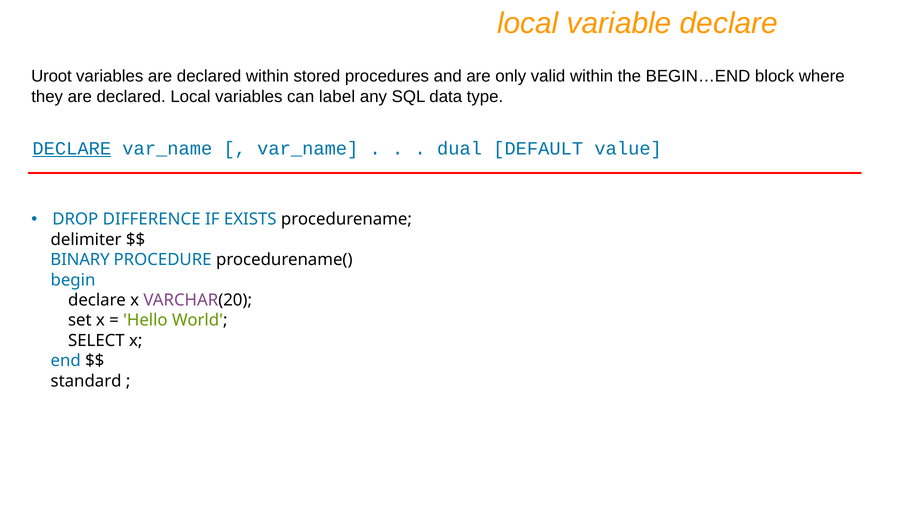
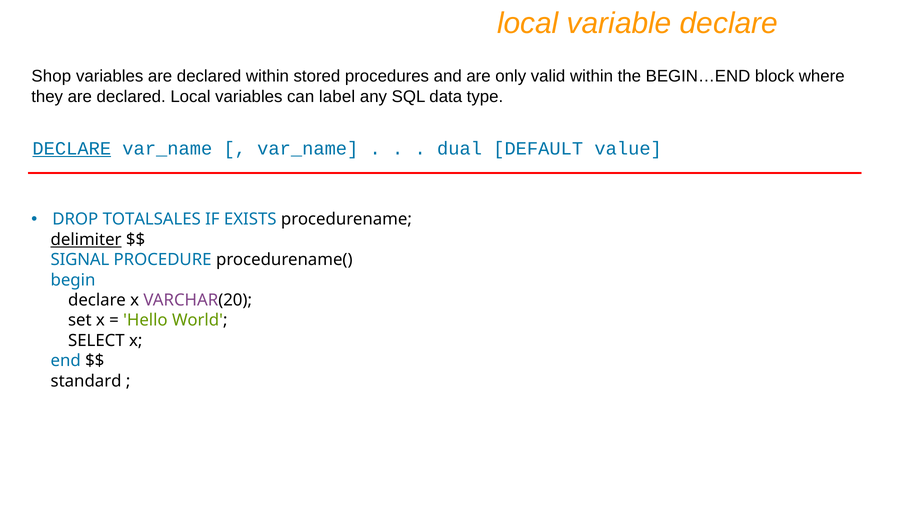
Uroot: Uroot -> Shop
DIFFERENCE: DIFFERENCE -> TOTALSALES
delimiter underline: none -> present
BINARY: BINARY -> SIGNAL
